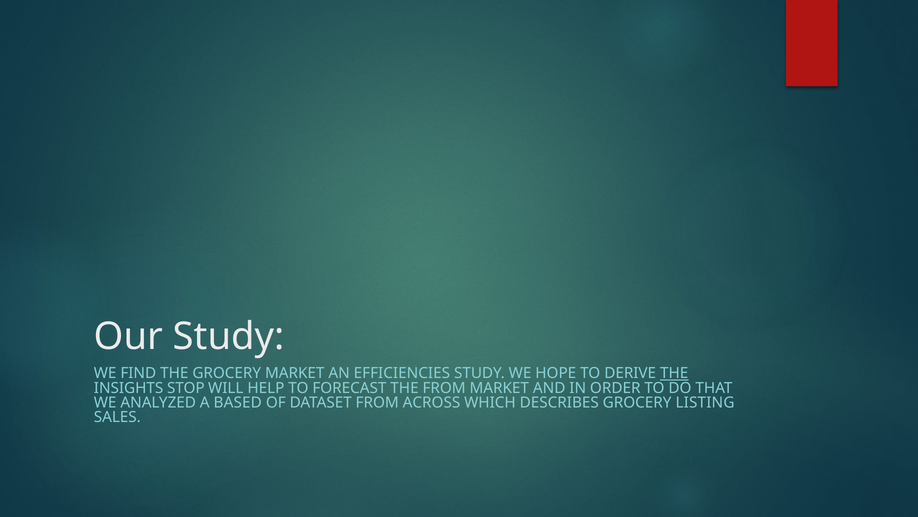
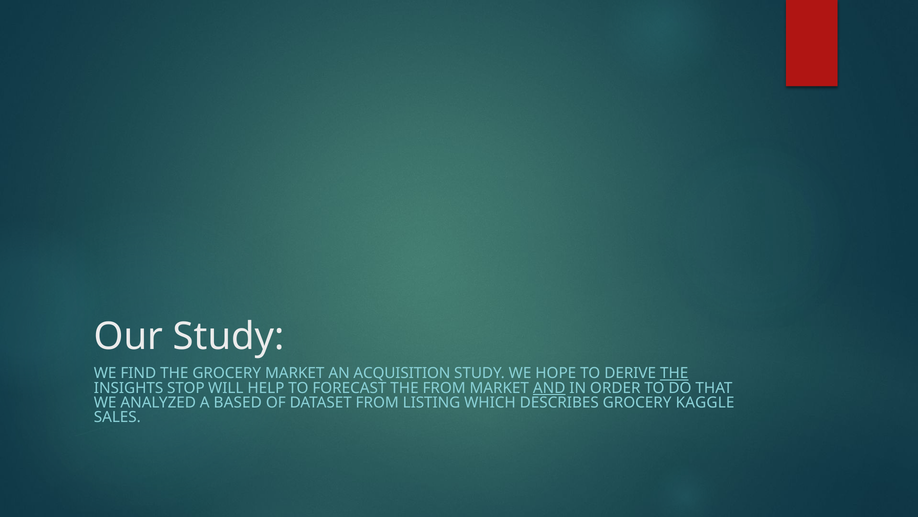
EFFICIENCIES: EFFICIENCIES -> ACQUISITION
AND underline: none -> present
ACROSS: ACROSS -> LISTING
LISTING: LISTING -> KAGGLE
